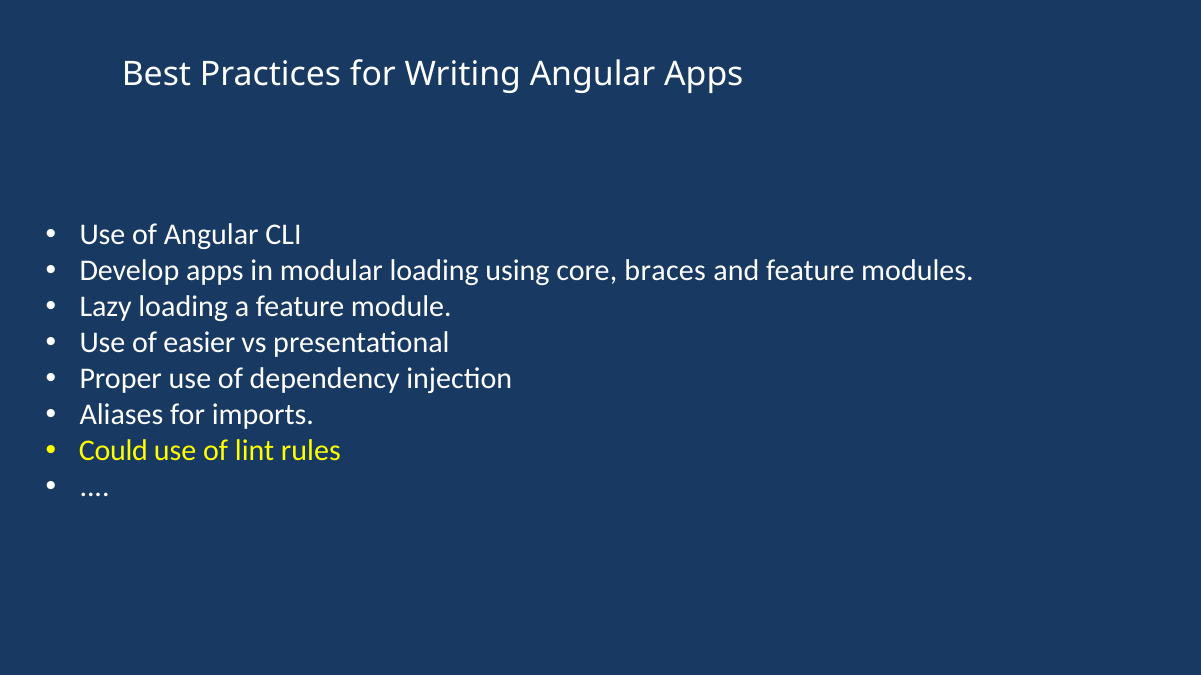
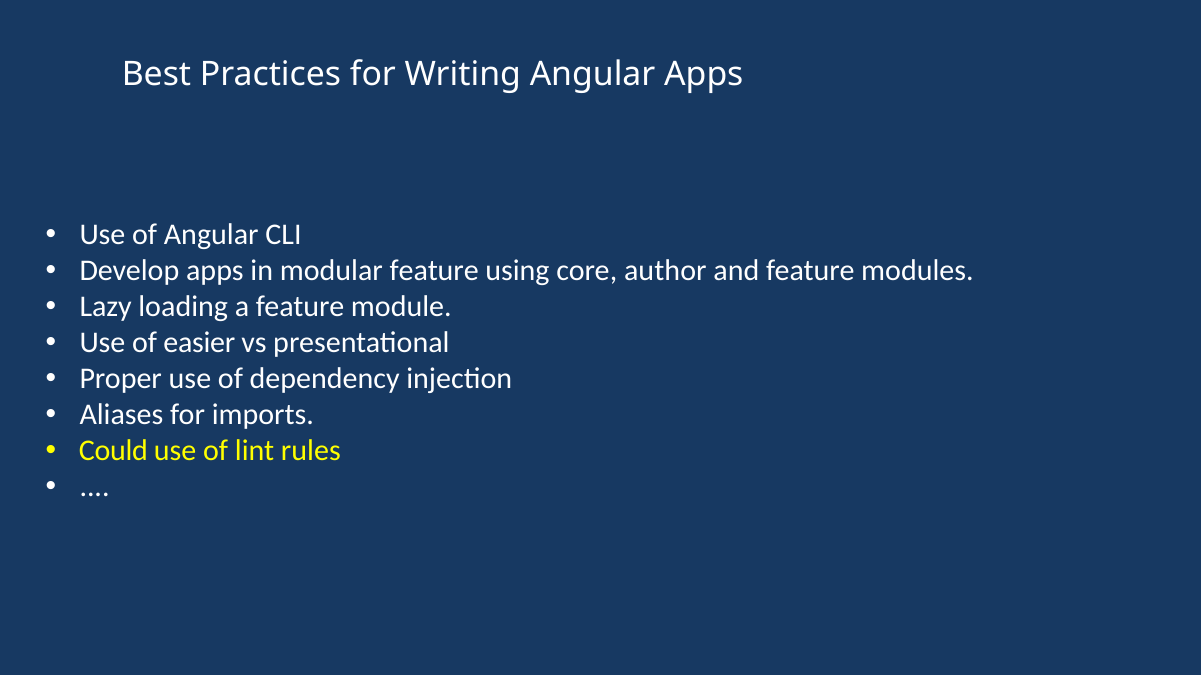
modular loading: loading -> feature
braces: braces -> author
